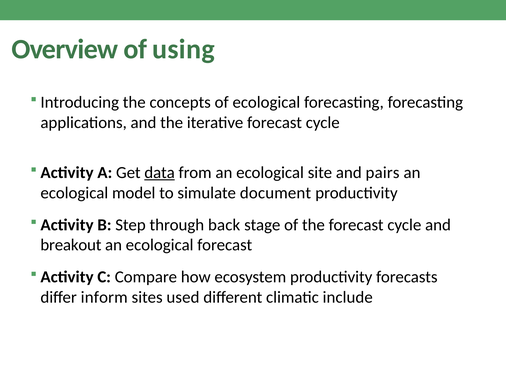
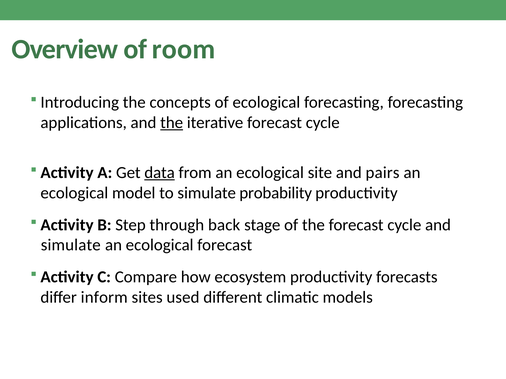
using: using -> room
the at (172, 123) underline: none -> present
document: document -> probability
breakout at (71, 245): breakout -> simulate
include: include -> models
